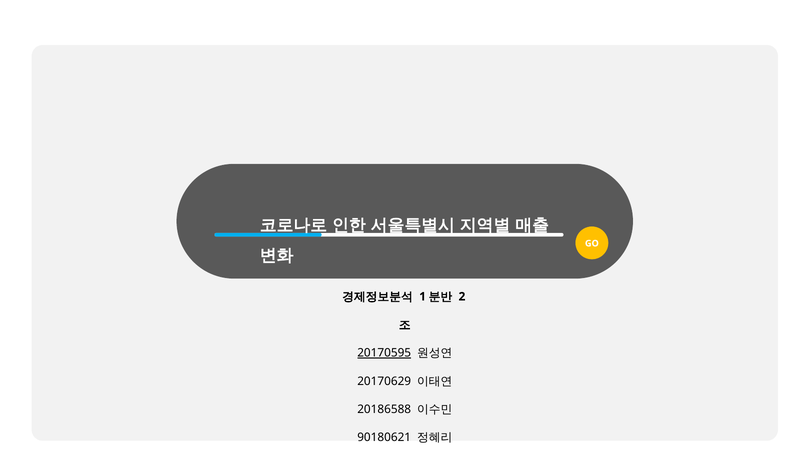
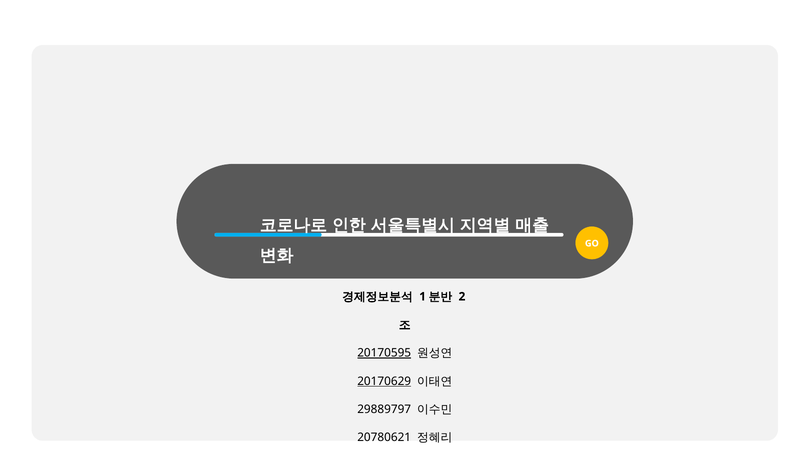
20170629 underline: none -> present
20186588: 20186588 -> 29889797
90180621: 90180621 -> 20780621
